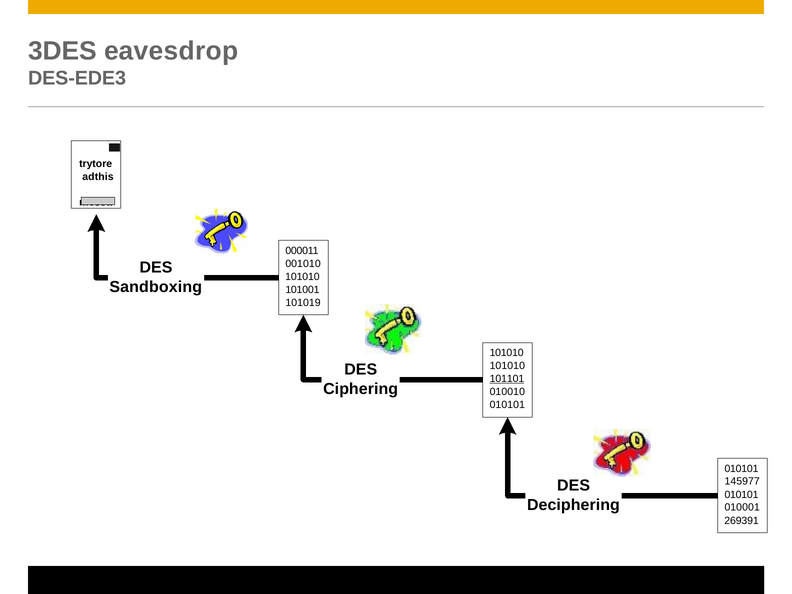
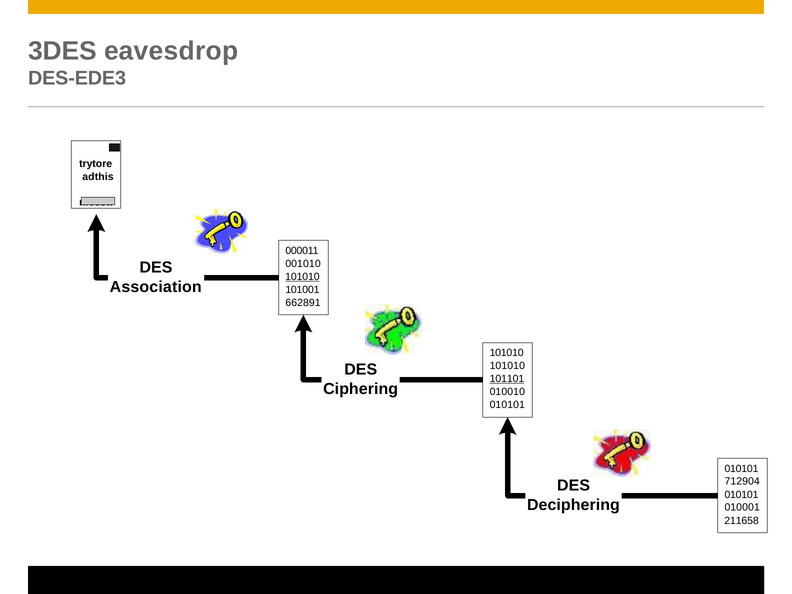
101010 at (302, 277) underline: none -> present
Sandboxing: Sandboxing -> Association
101019: 101019 -> 662891
145977: 145977 -> 712904
269391: 269391 -> 211658
